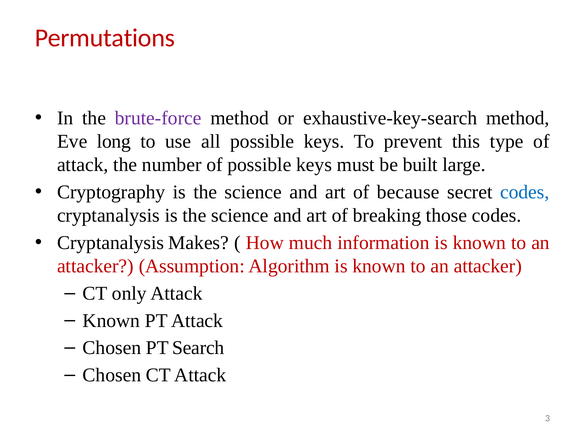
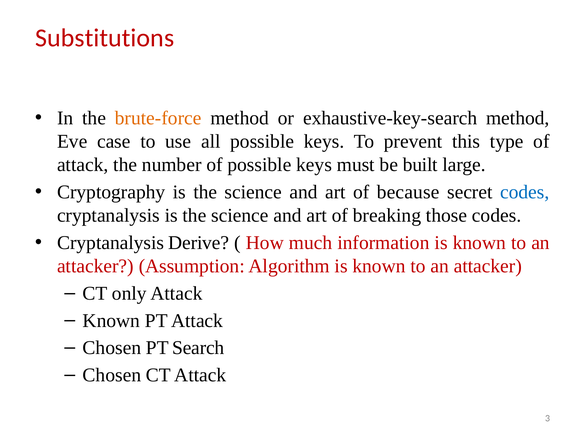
Permutations: Permutations -> Substitutions
brute-force colour: purple -> orange
long: long -> case
Makes: Makes -> Derive
